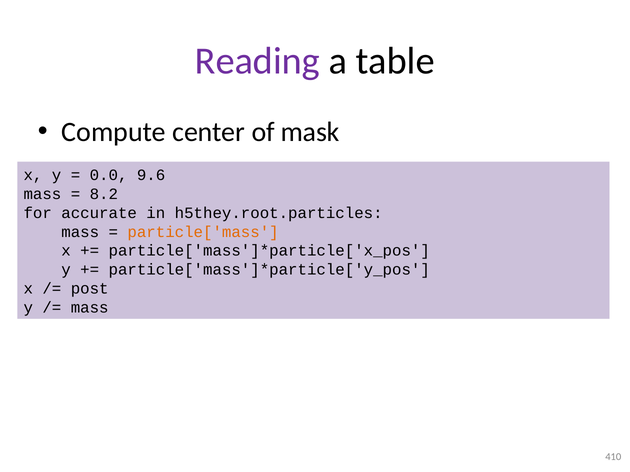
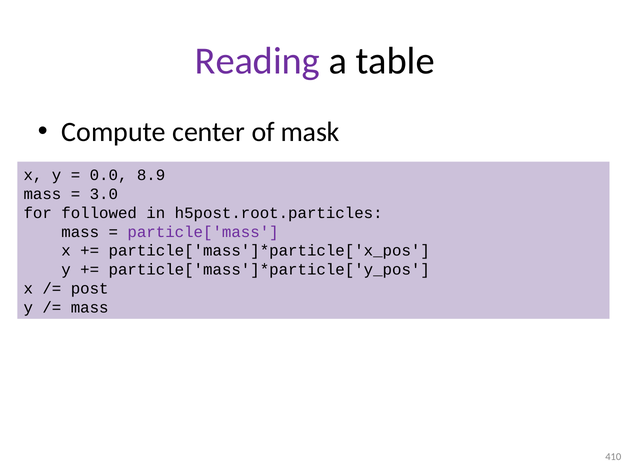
9.6: 9.6 -> 8.9
8.2: 8.2 -> 3.0
accurate: accurate -> followed
h5they.root.particles: h5they.root.particles -> h5post.root.particles
particle['mass colour: orange -> purple
